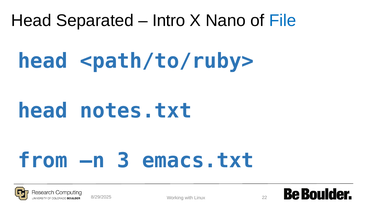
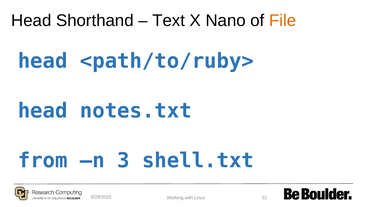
Separated: Separated -> Shorthand
Intro: Intro -> Text
File colour: blue -> orange
emacs.txt: emacs.txt -> shell.txt
